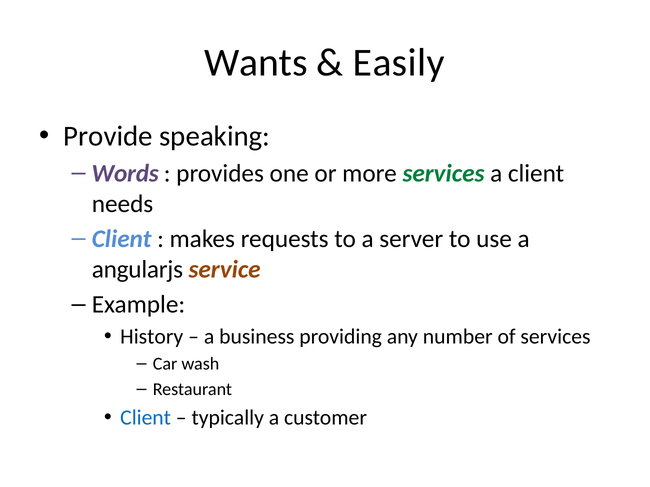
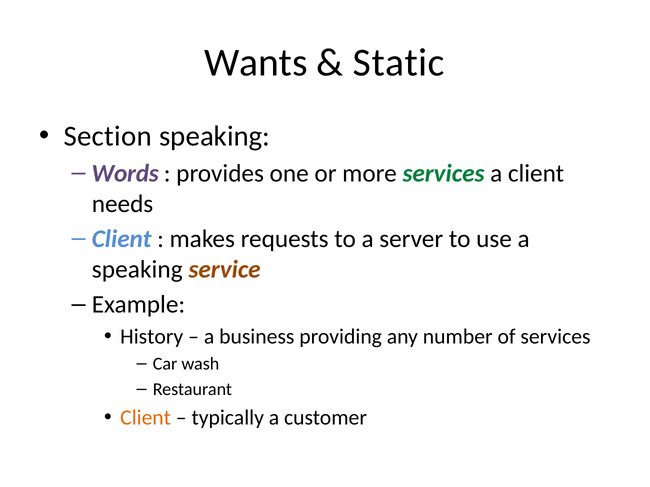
Easily: Easily -> Static
Provide: Provide -> Section
angularjs at (137, 270): angularjs -> speaking
Client at (146, 418) colour: blue -> orange
